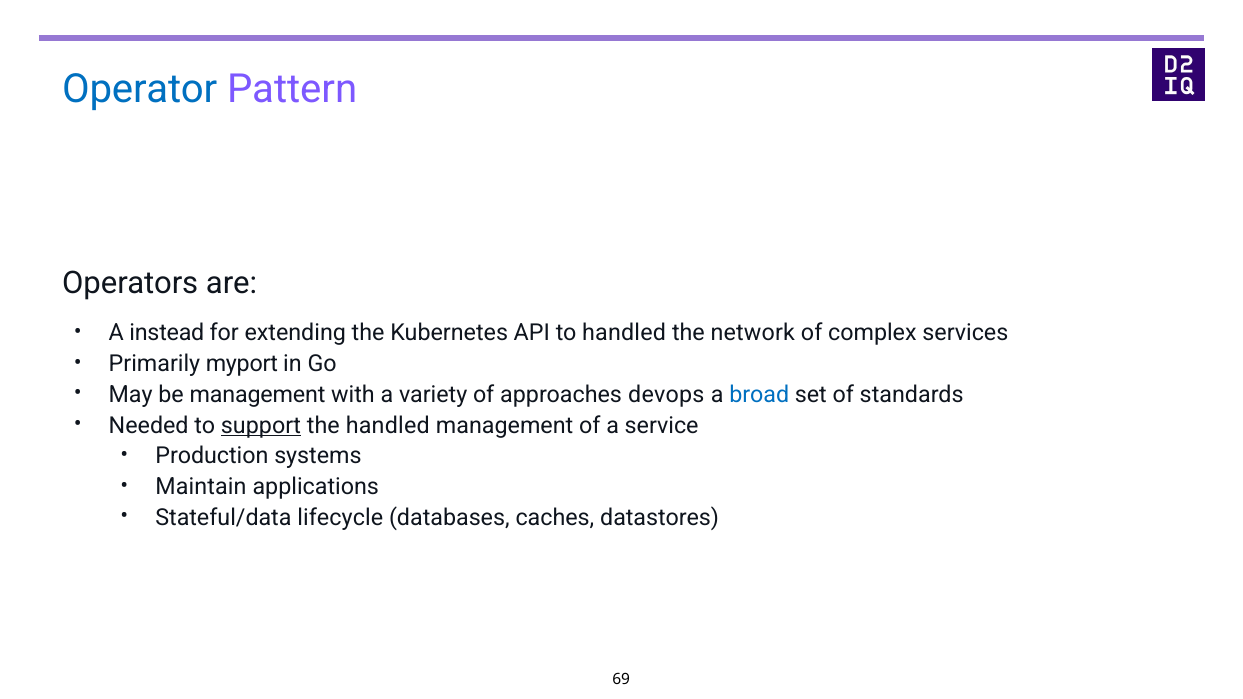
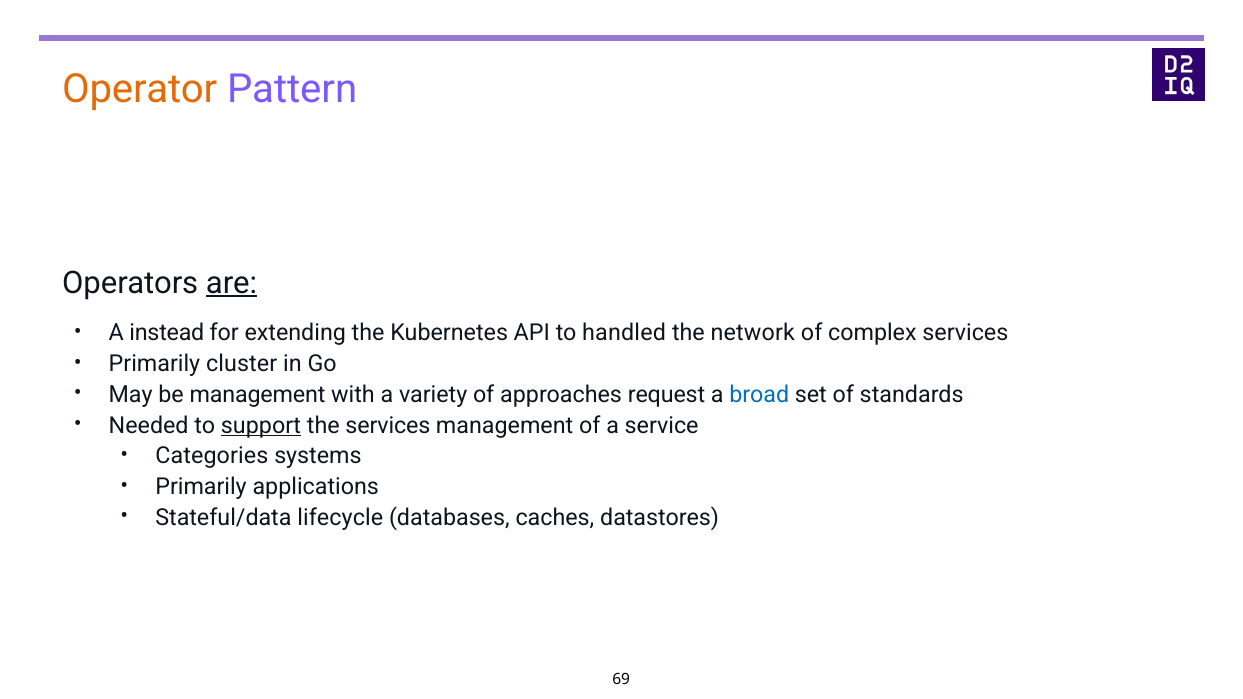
Operator colour: blue -> orange
are underline: none -> present
myport: myport -> cluster
devops: devops -> request
the handled: handled -> services
Production: Production -> Categories
Maintain at (201, 487): Maintain -> Primarily
